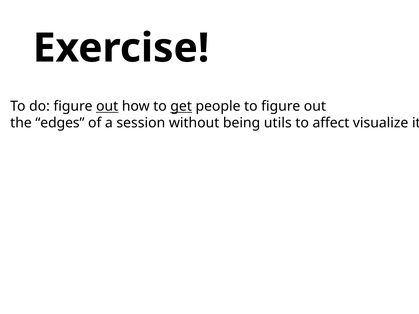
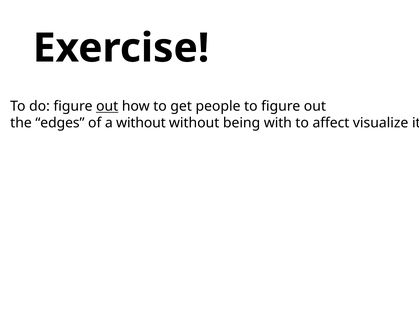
get underline: present -> none
a session: session -> without
utils: utils -> with
